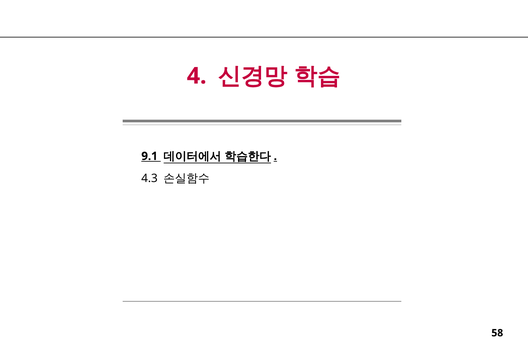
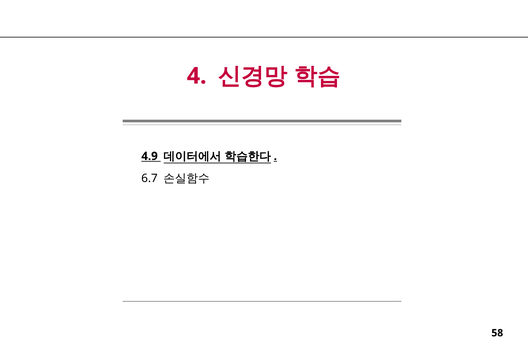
9.1: 9.1 -> 4.9
4.3: 4.3 -> 6.7
